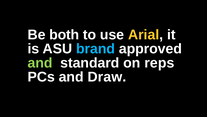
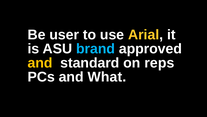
both: both -> user
and at (40, 63) colour: light green -> yellow
Draw: Draw -> What
